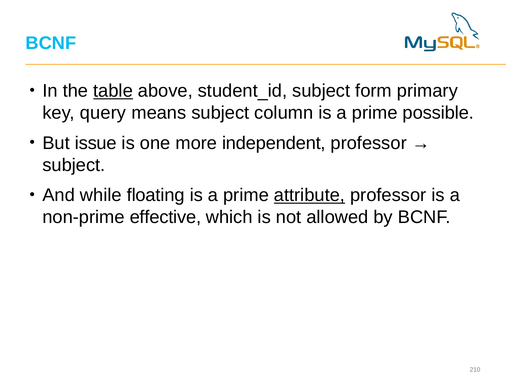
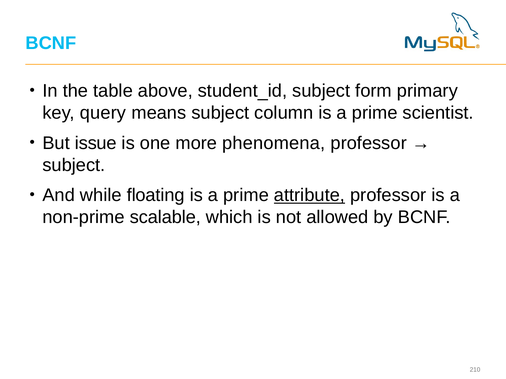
table underline: present -> none
possible: possible -> scientist
independent: independent -> phenomena
effective: effective -> scalable
